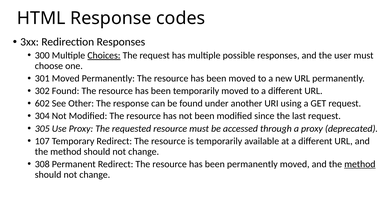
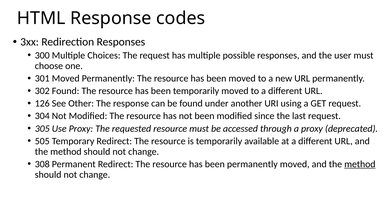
Choices underline: present -> none
602: 602 -> 126
107: 107 -> 505
